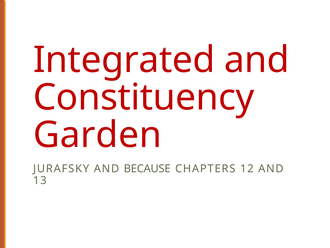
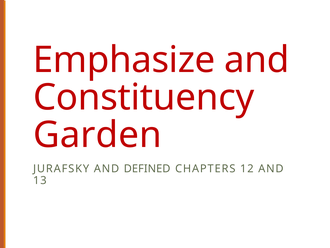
Integrated: Integrated -> Emphasize
BECAUSE: BECAUSE -> DEFINED
